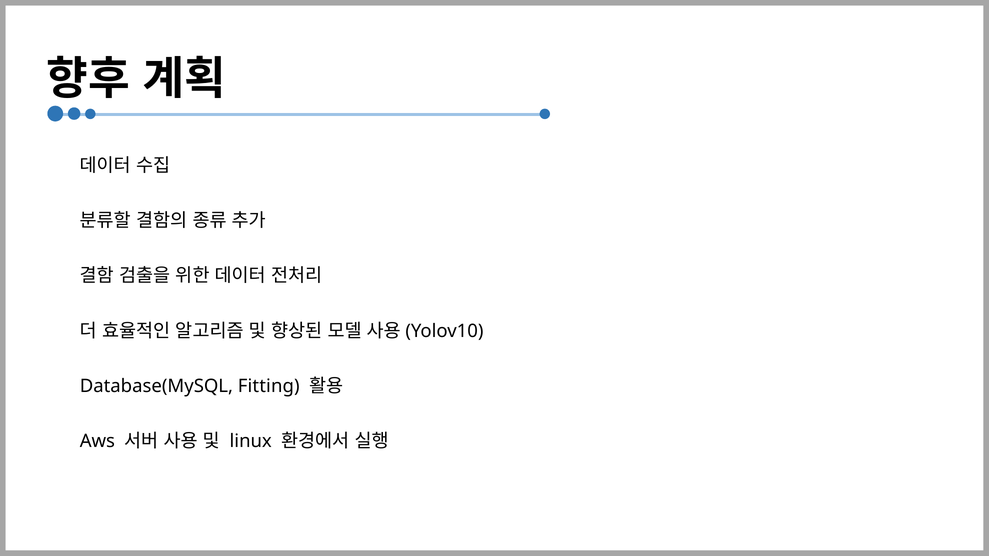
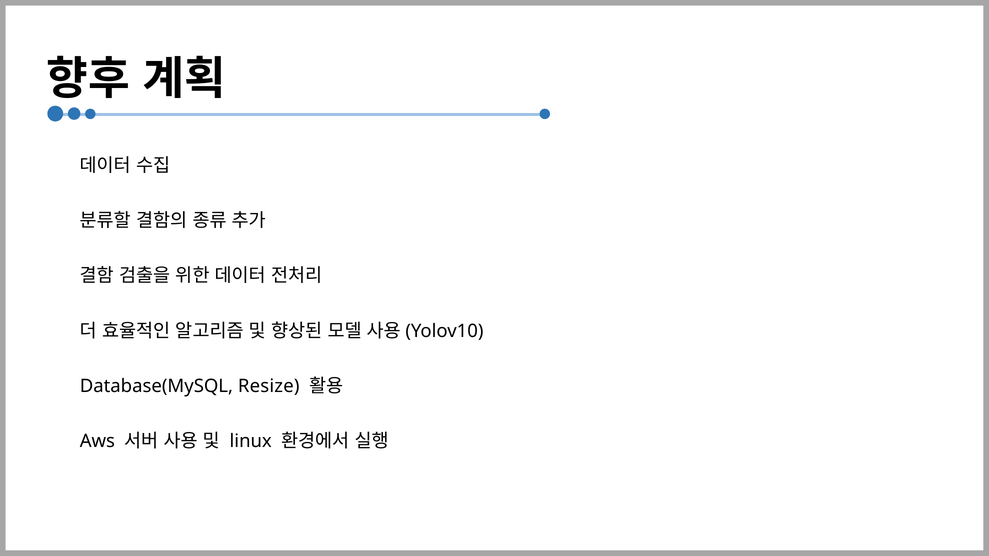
Fitting: Fitting -> Resize
